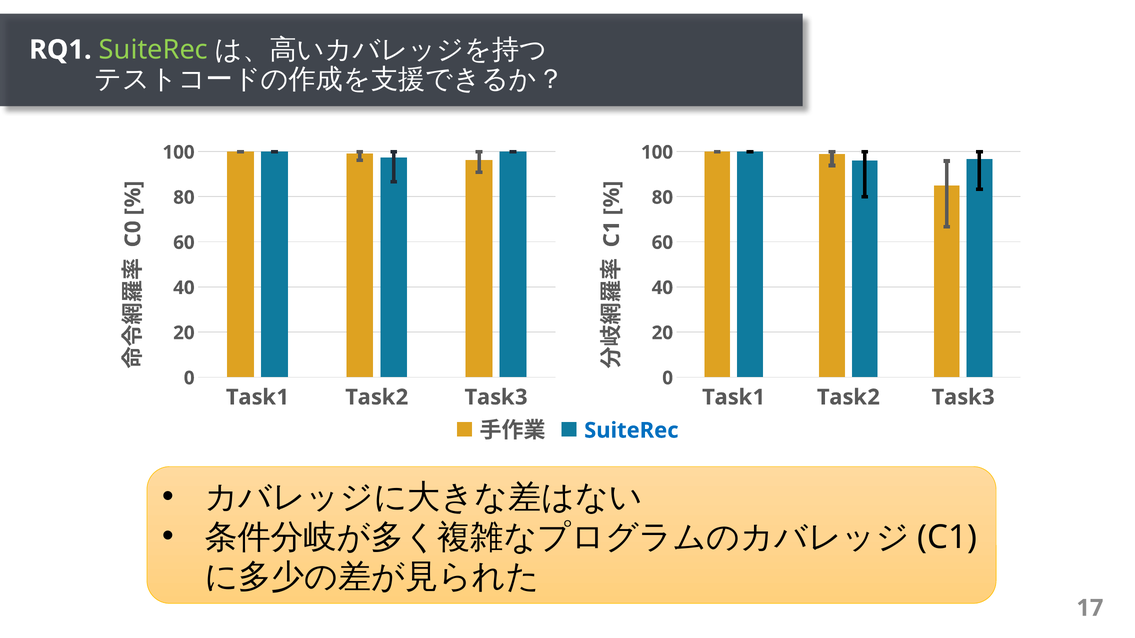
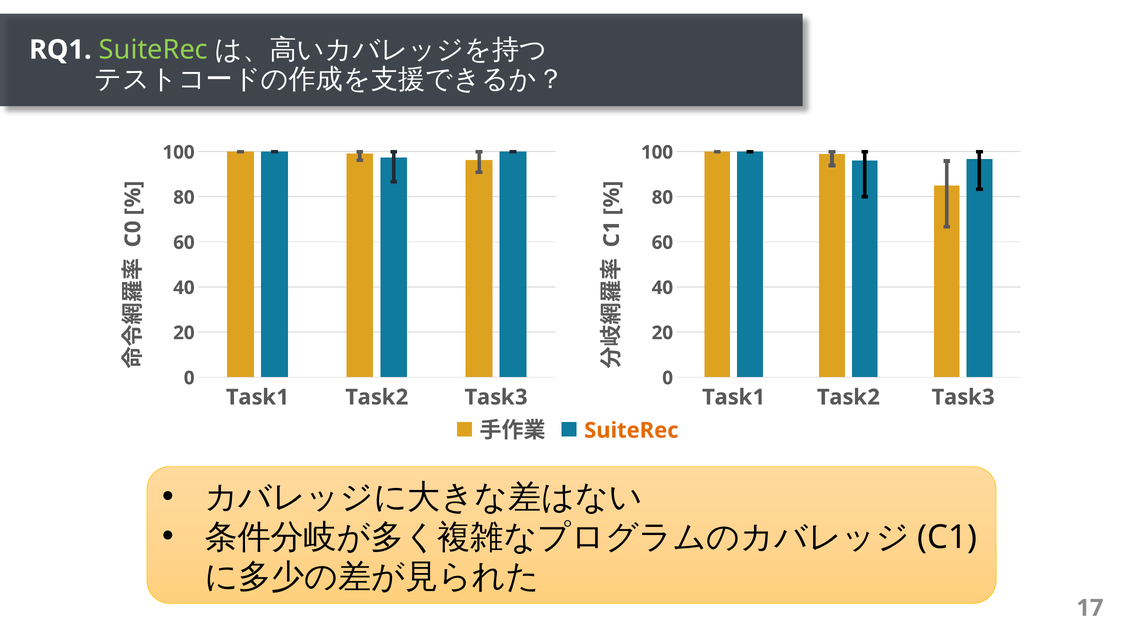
SuiteRec at (631, 431) colour: blue -> orange
